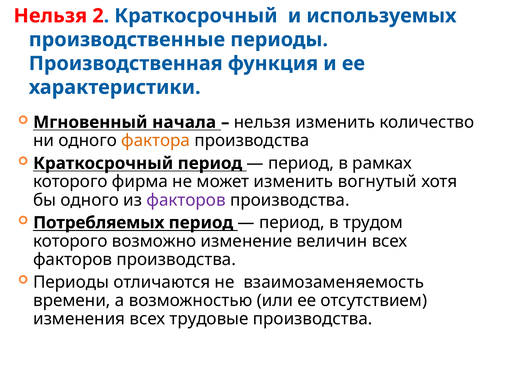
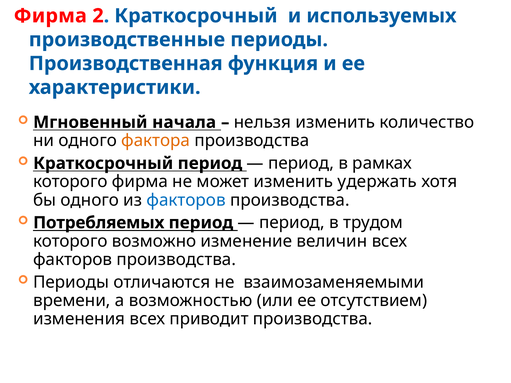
Нельзя at (50, 16): Нельзя -> Фирма
вогнутый: вогнутый -> удержать
факторов at (186, 200) colour: purple -> blue
взаимозаменяемость: взаимозаменяемость -> взаимозаменяемыми
трудовые: трудовые -> приводит
